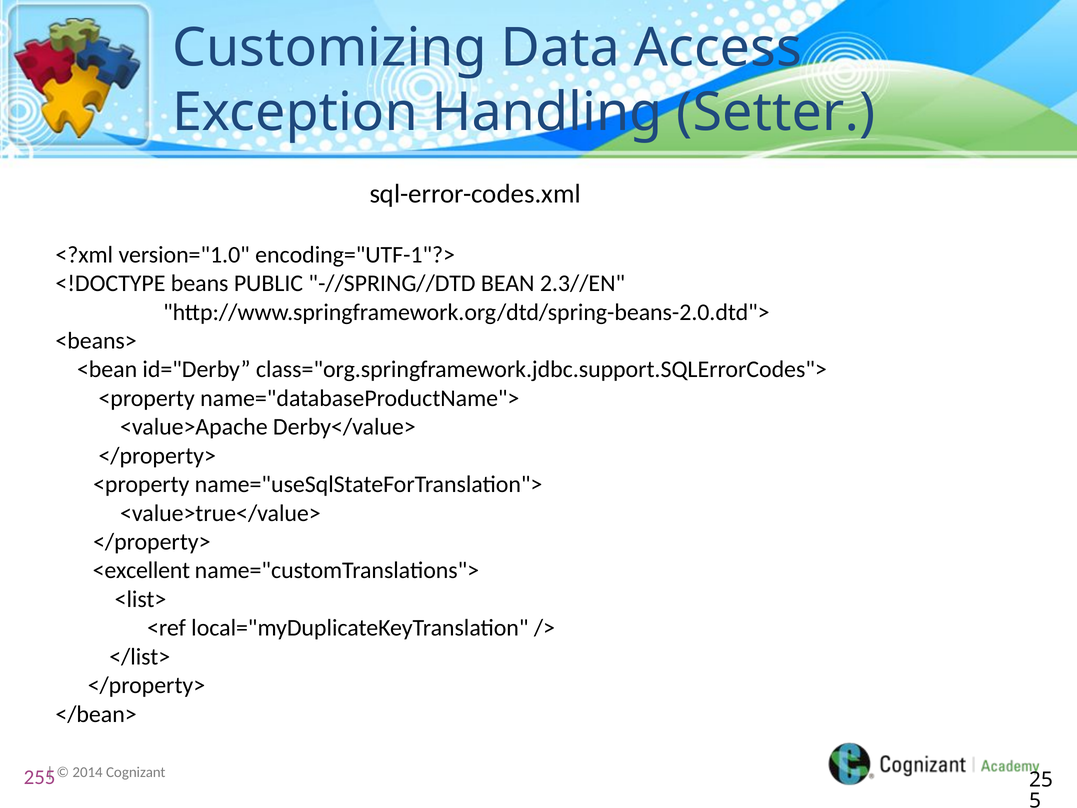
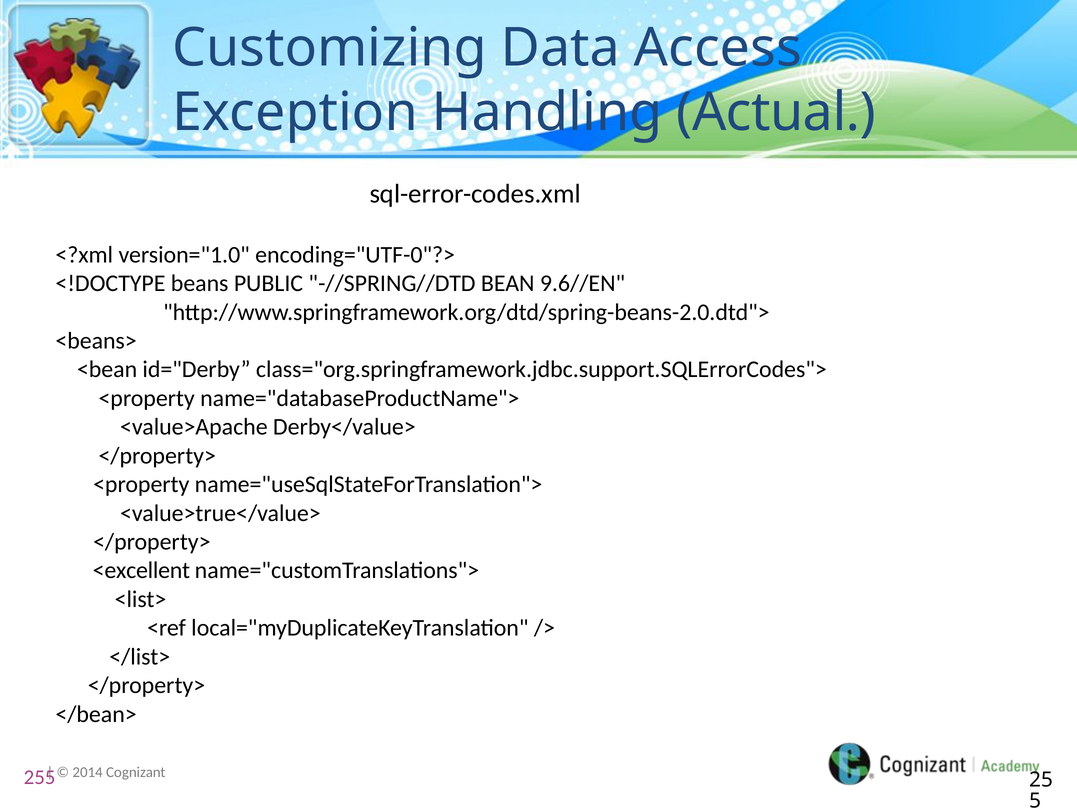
Setter: Setter -> Actual
encoding="UTF-1"?>: encoding="UTF-1"?> -> encoding="UTF-0"?>
2.3//EN: 2.3//EN -> 9.6//EN
